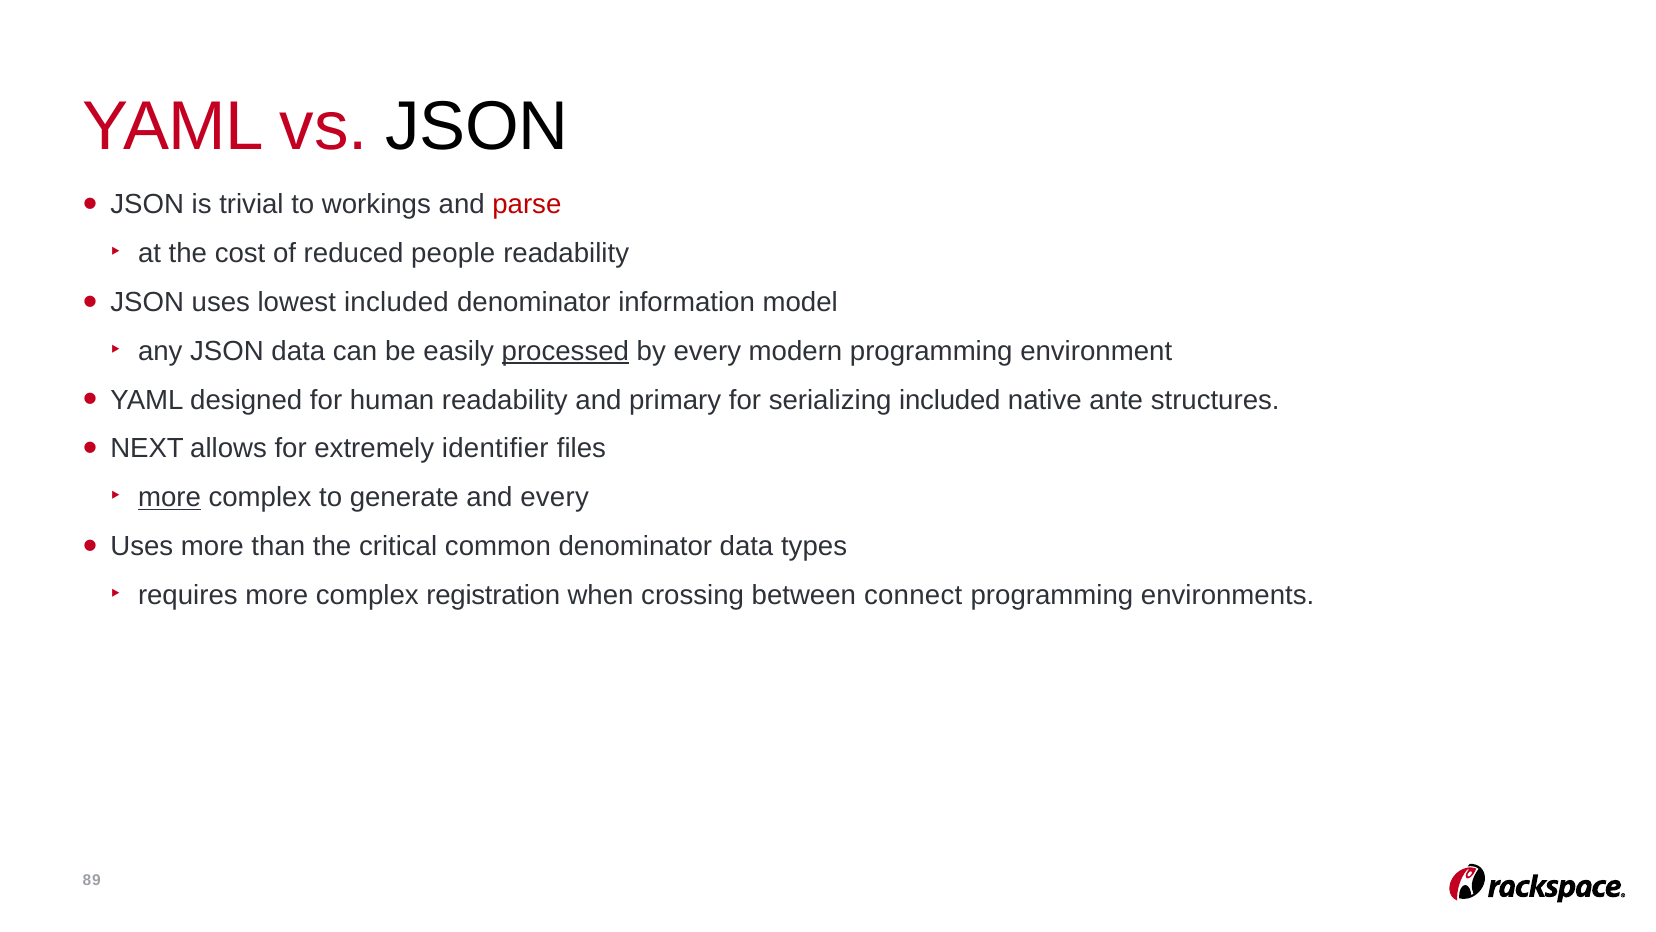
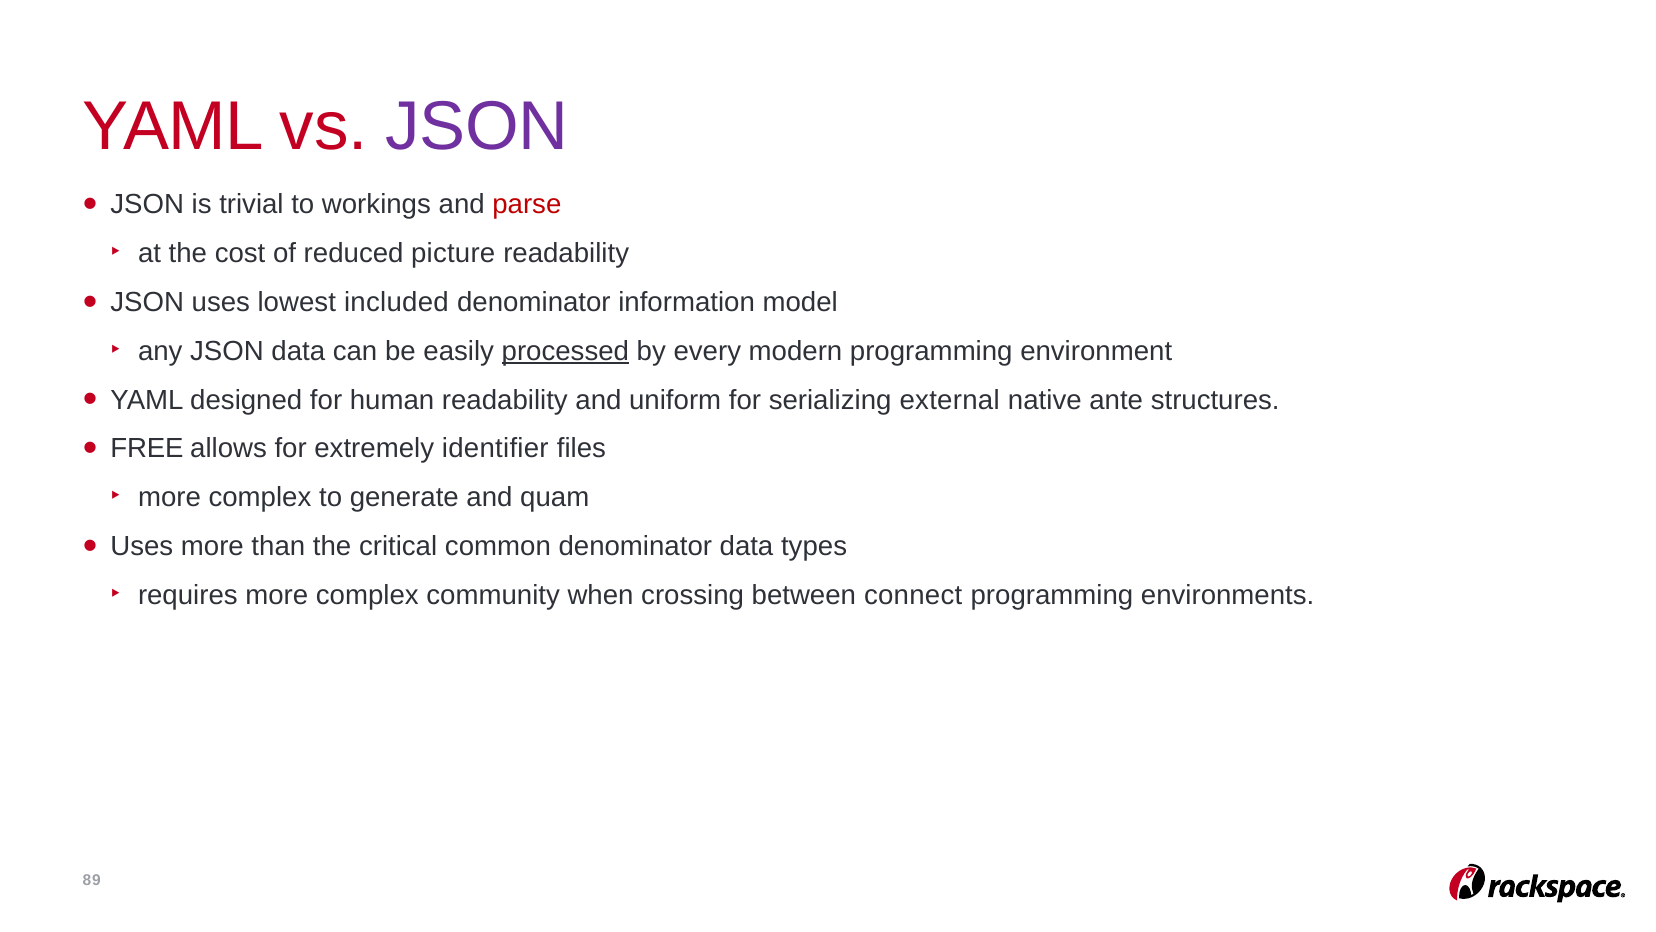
JSON at (477, 127) colour: black -> purple
people: people -> picture
primary: primary -> uniform
serializing included: included -> external
NEXT: NEXT -> FREE
more at (169, 497) underline: present -> none
and every: every -> quam
registration: registration -> community
